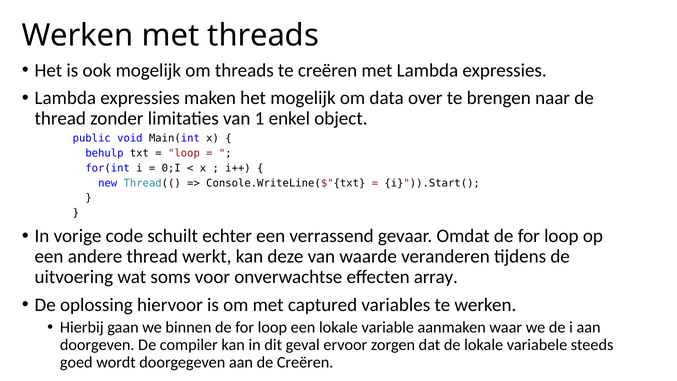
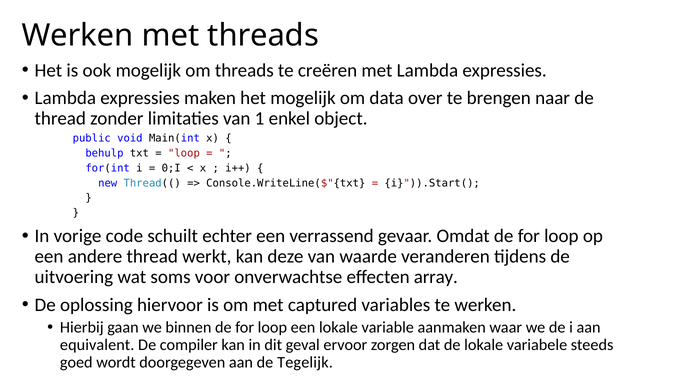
doorgeven: doorgeven -> equivalent
de Creëren: Creëren -> Tegelijk
